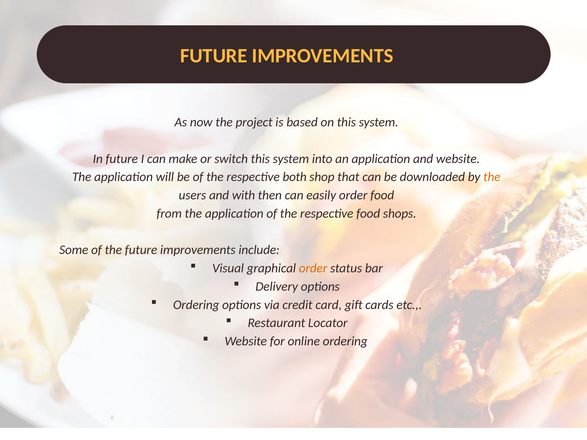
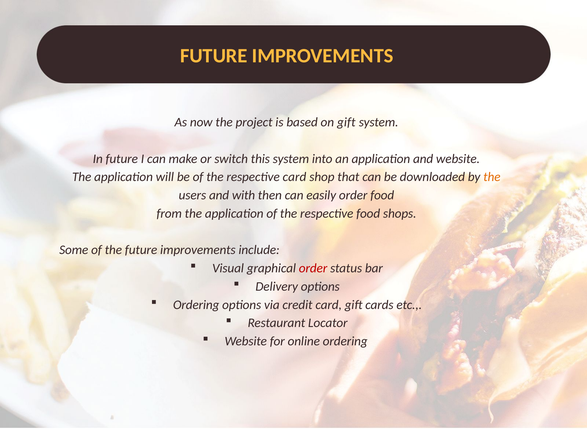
on this: this -> gift
respective both: both -> card
order at (313, 268) colour: orange -> red
